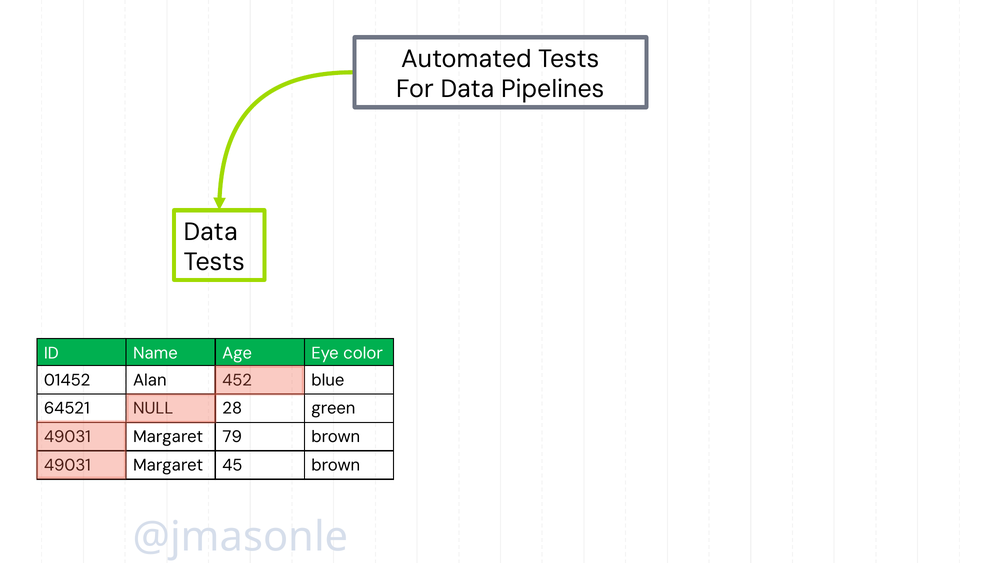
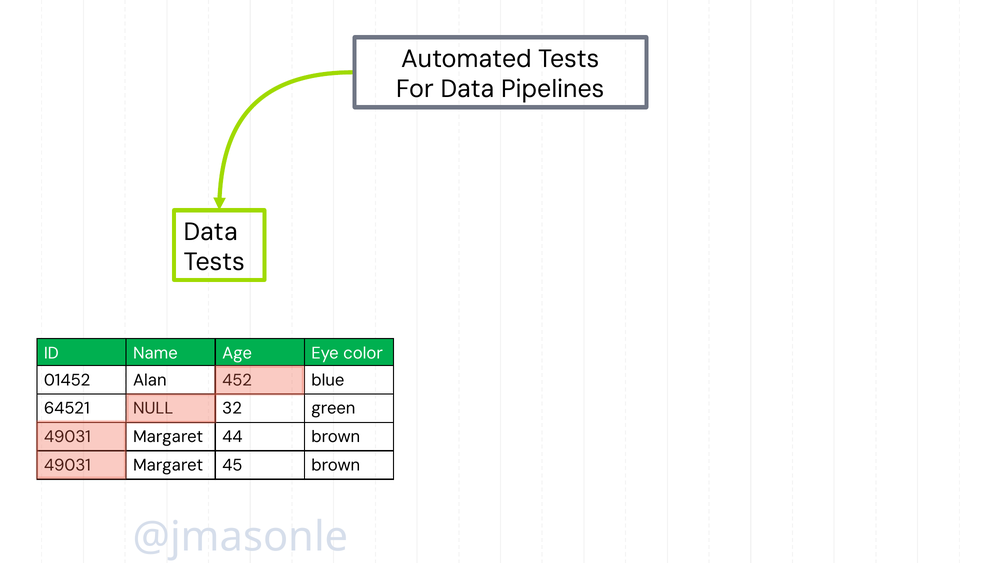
28: 28 -> 32
79: 79 -> 44
